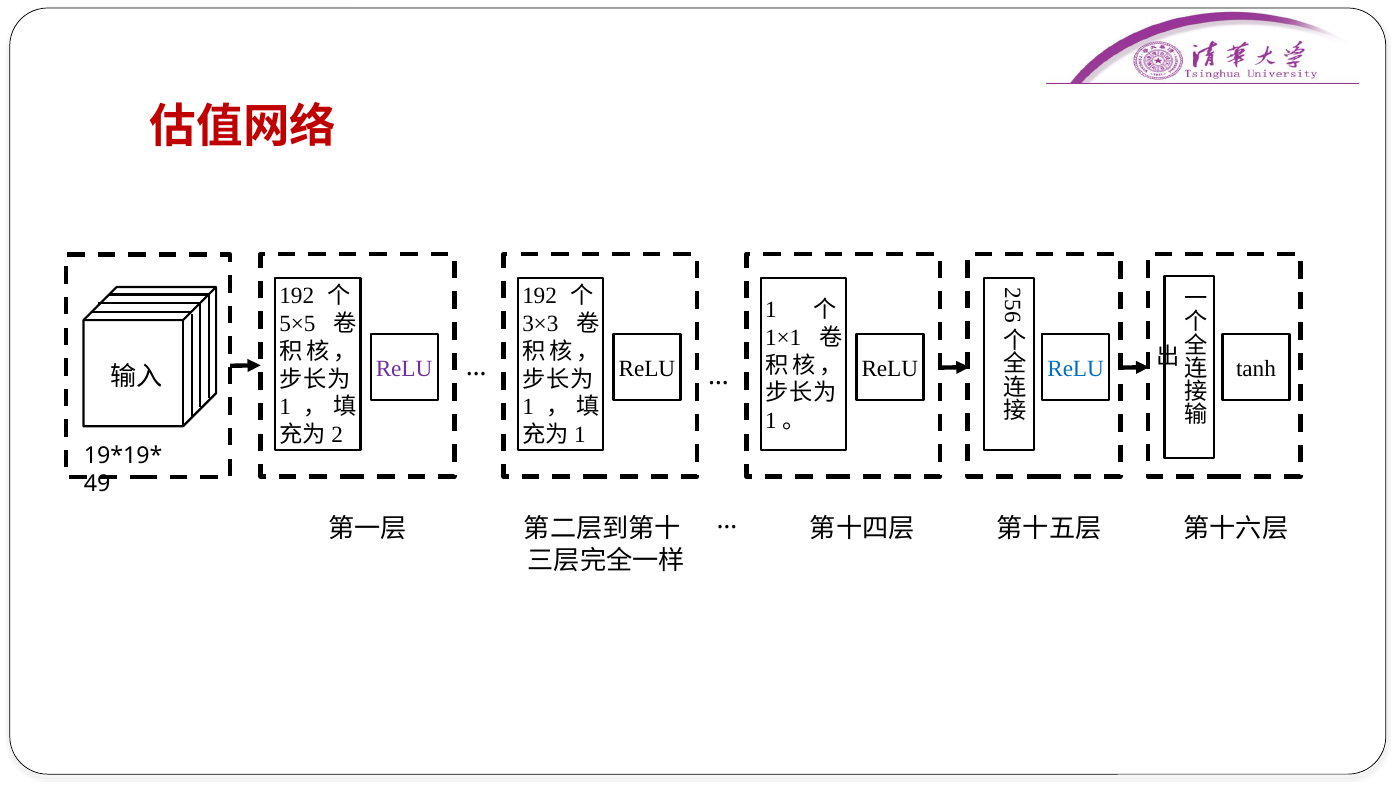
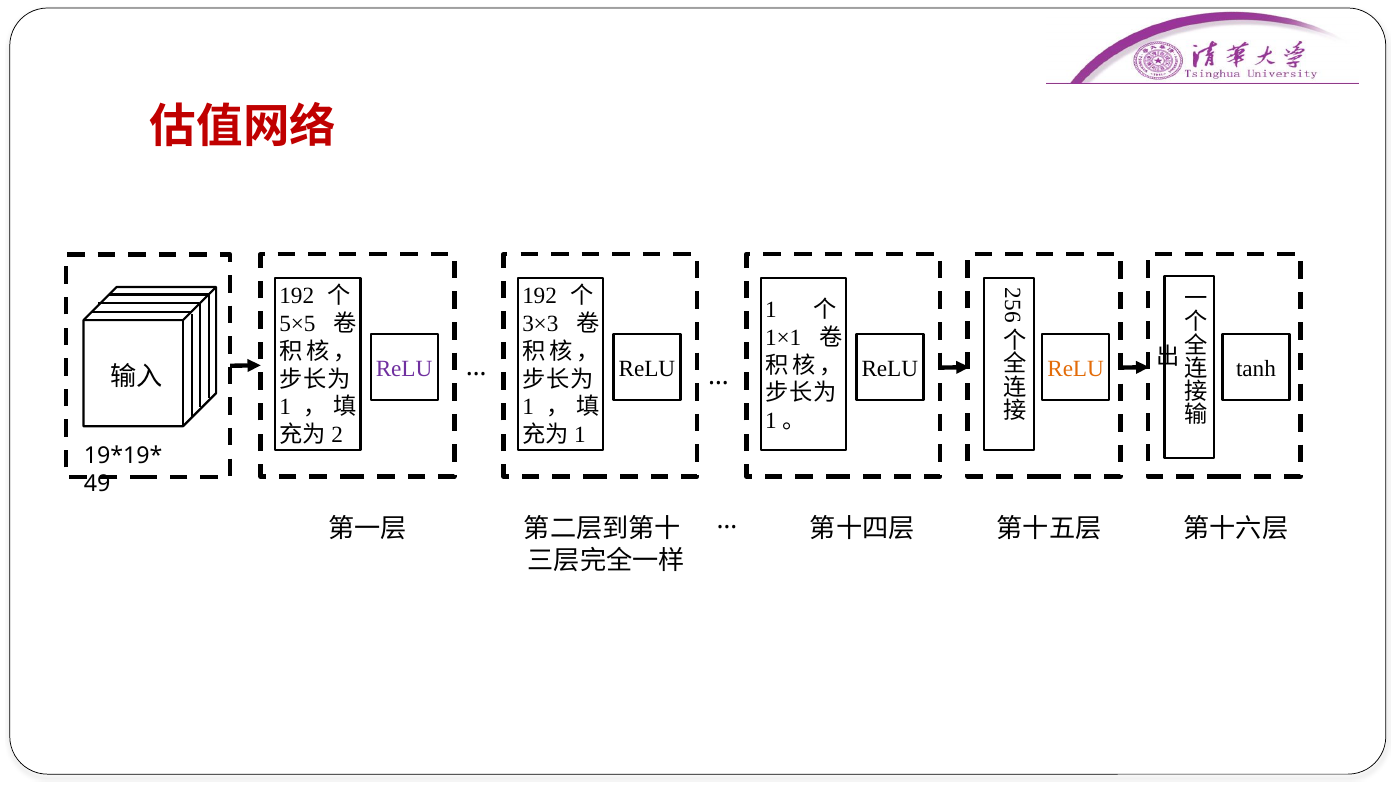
ReLU at (1076, 369) colour: blue -> orange
